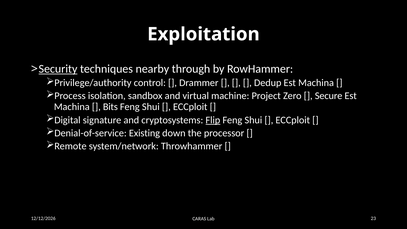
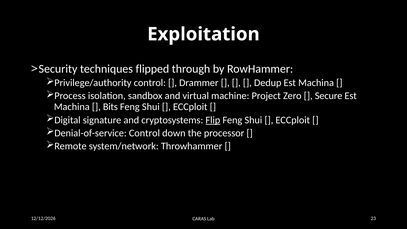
Security underline: present -> none
nearby: nearby -> flipped
Denial-of-service Existing: Existing -> Control
